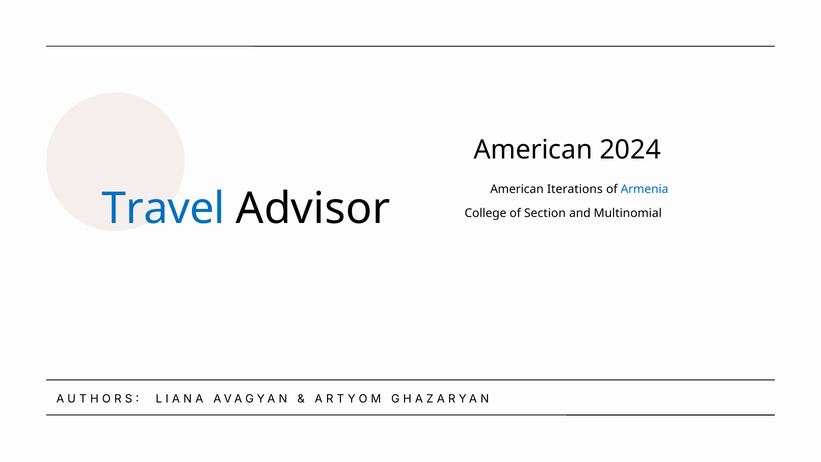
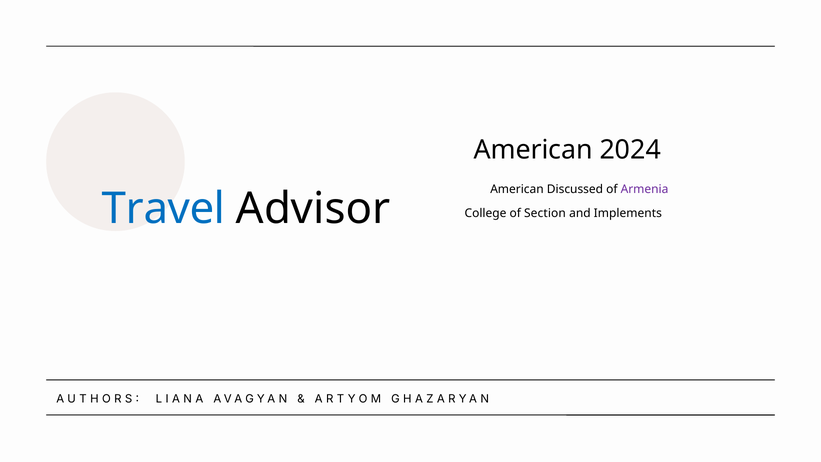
Iterations: Iterations -> Discussed
Armenia colour: blue -> purple
Multinomial: Multinomial -> Implements
